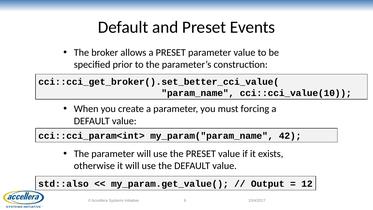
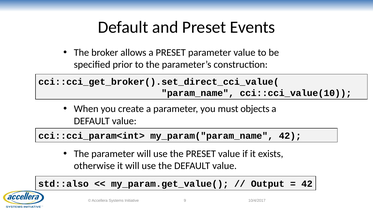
cci::cci_get_broker().set_better_cci_value(: cci::cci_get_broker().set_better_cci_value( -> cci::cci_get_broker().set_direct_cci_value(
forcing: forcing -> objects
12 at (307, 184): 12 -> 42
